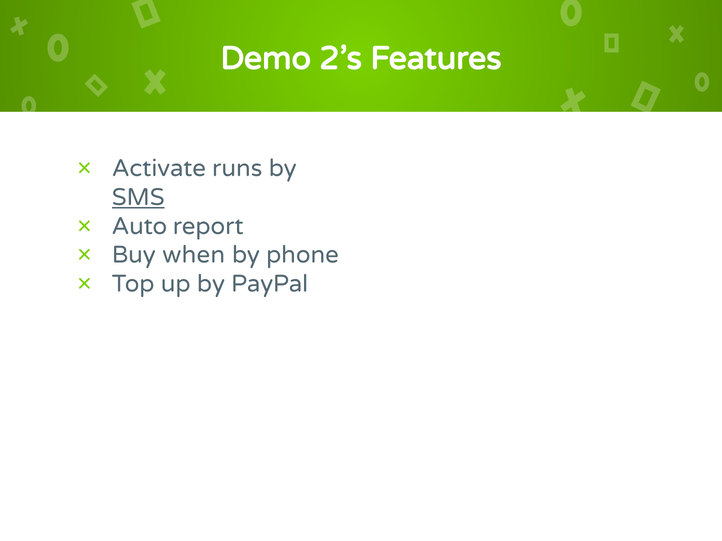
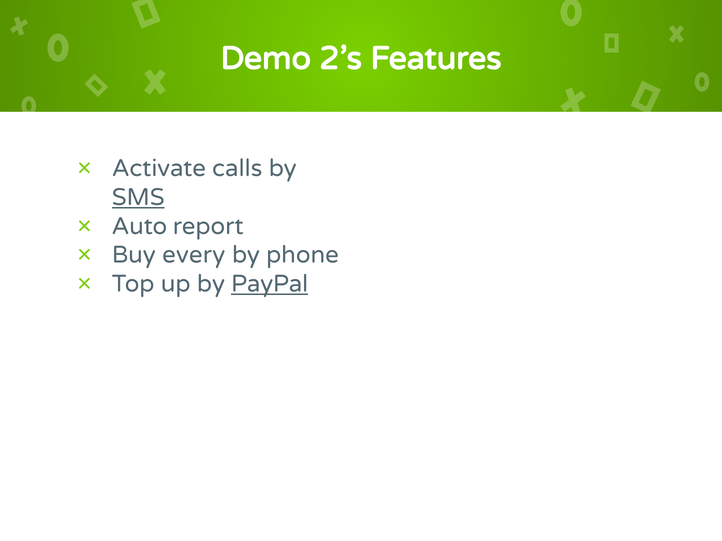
runs: runs -> calls
when: when -> every
PayPal underline: none -> present
